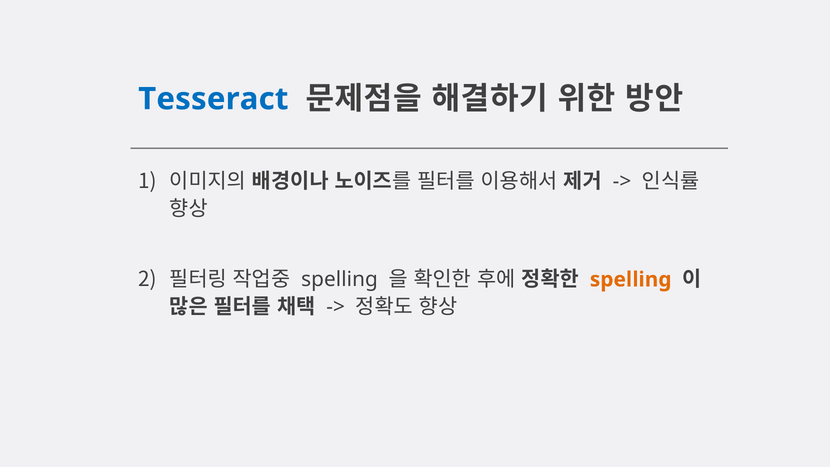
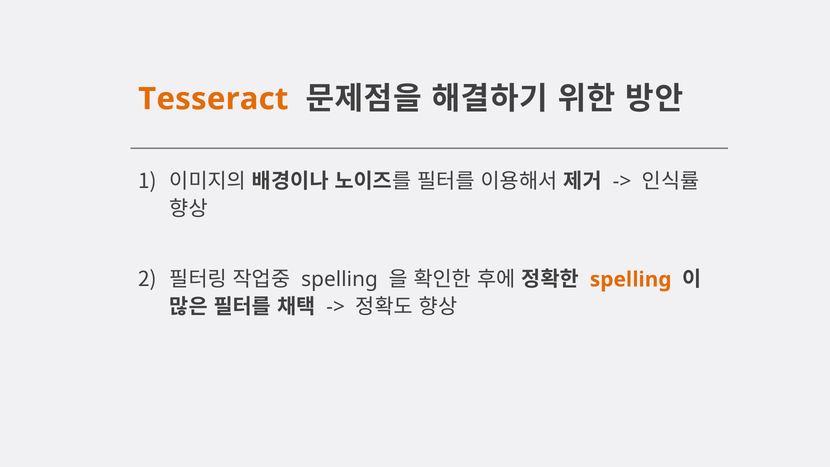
Tesseract colour: blue -> orange
